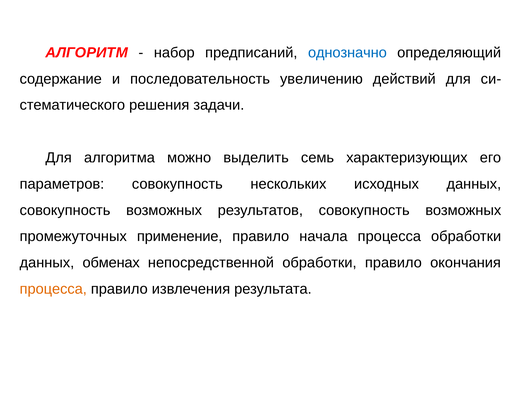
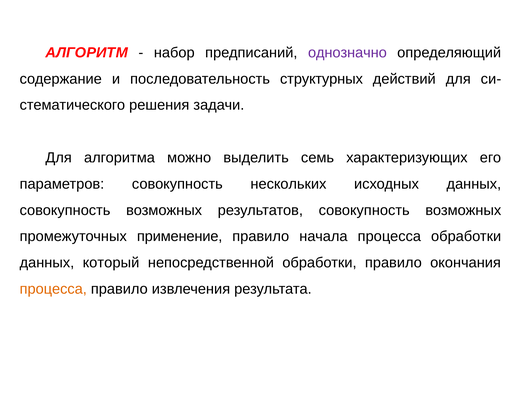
однозначно colour: blue -> purple
увеличению: увеличению -> структурных
обменах: обменах -> который
